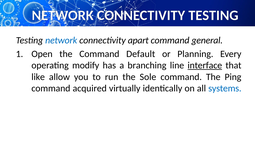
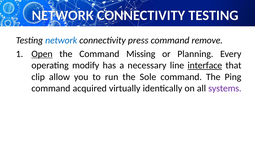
apart: apart -> press
general: general -> remove
Open underline: none -> present
Default: Default -> Missing
branching: branching -> necessary
like: like -> clip
systems colour: blue -> purple
